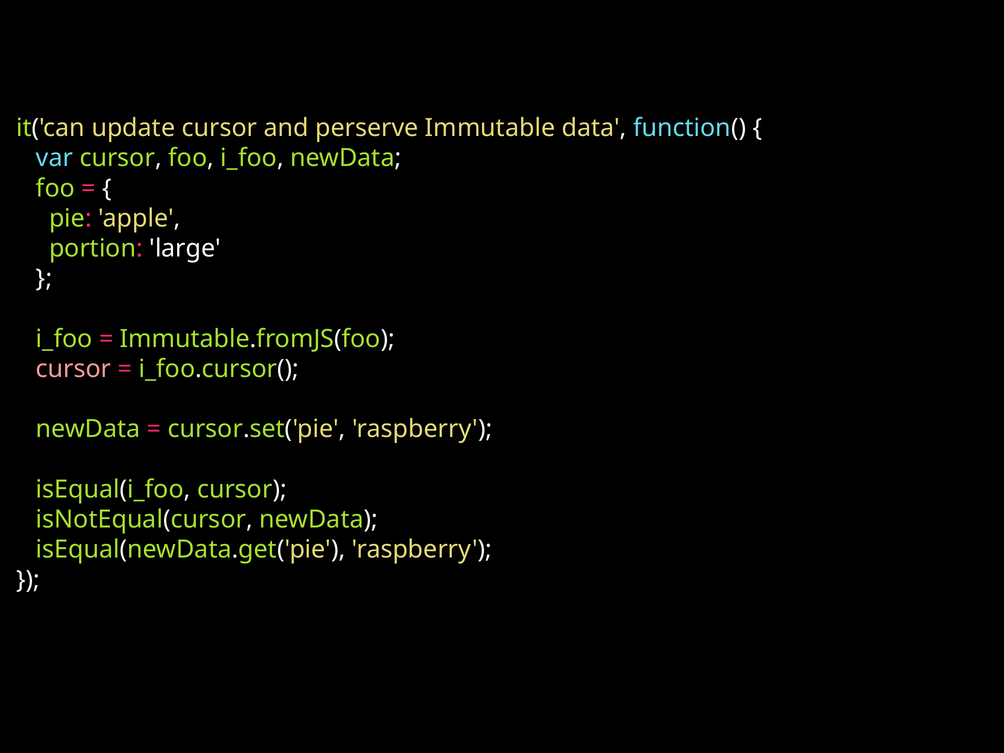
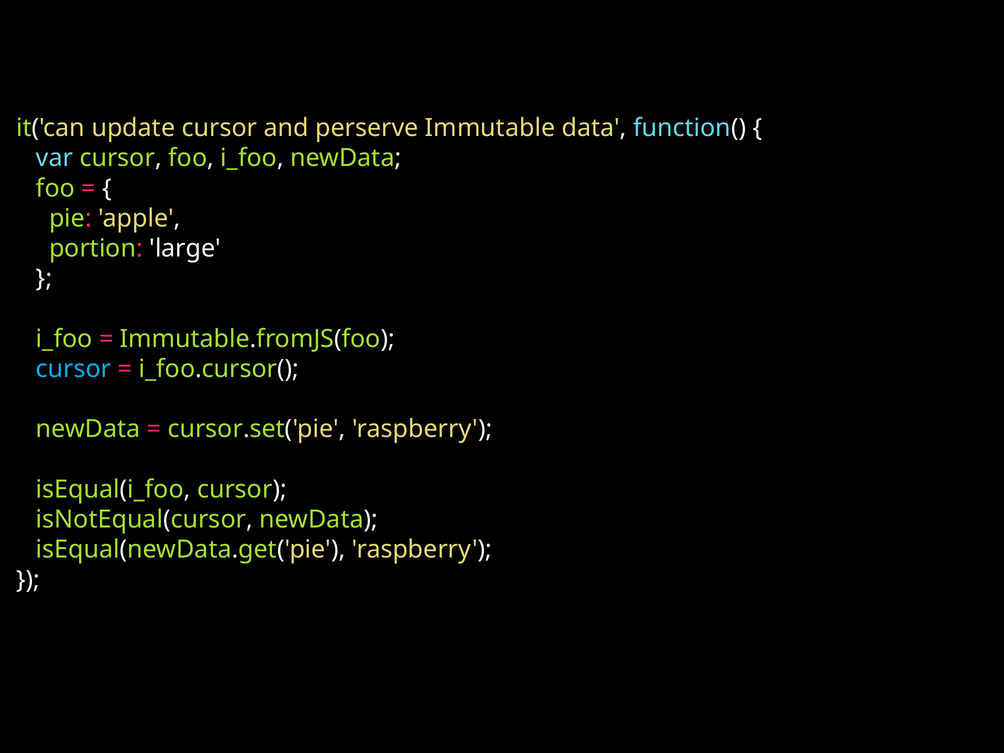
cursor at (74, 369) colour: pink -> light blue
